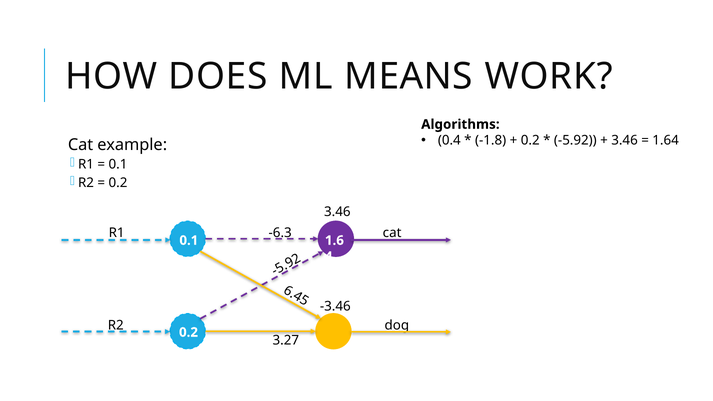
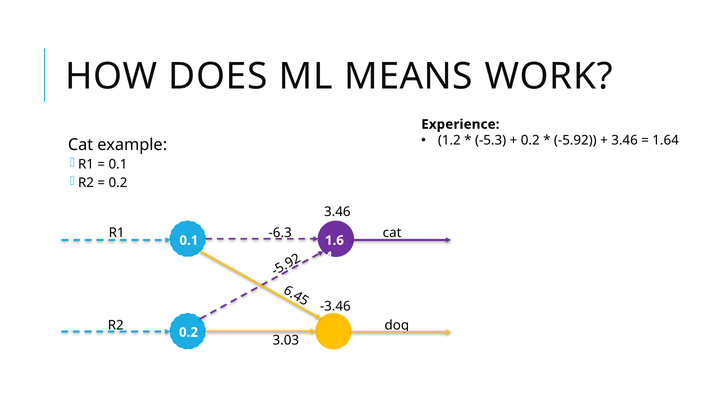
Algorithms: Algorithms -> Experience
0.4: 0.4 -> 1.2
-1.8: -1.8 -> -5.3
3.27: 3.27 -> 3.03
